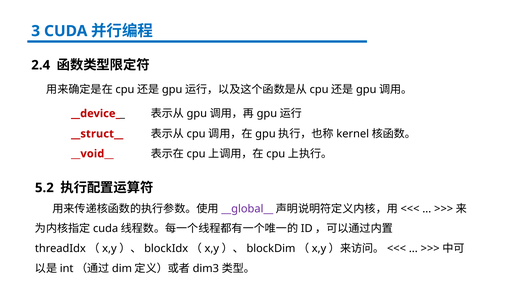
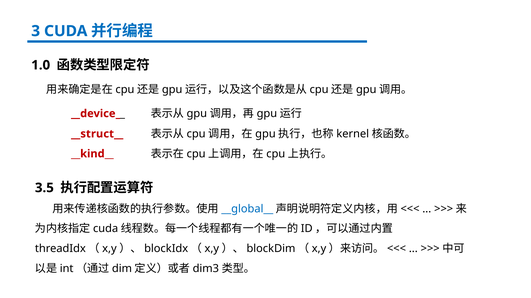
2.4: 2.4 -> 1.0
__void__: __void__ -> __kind__
5.2: 5.2 -> 3.5
__global__ colour: purple -> blue
